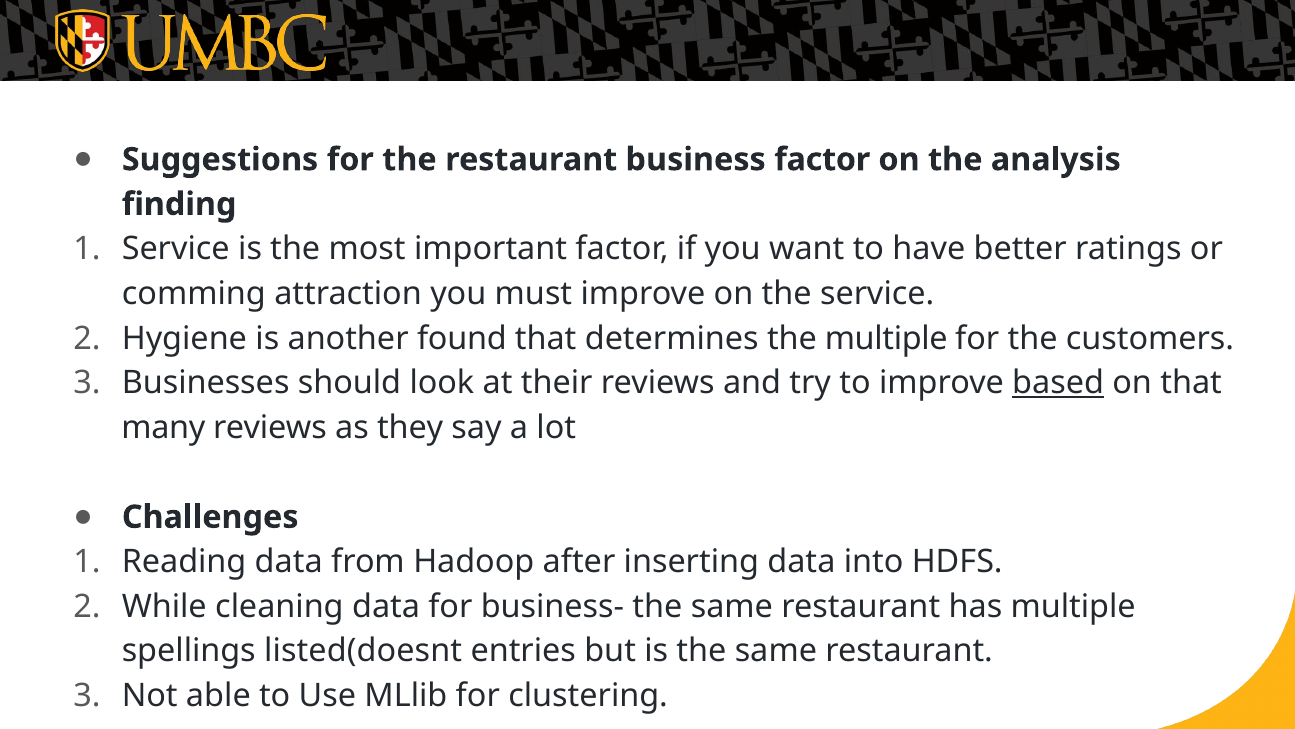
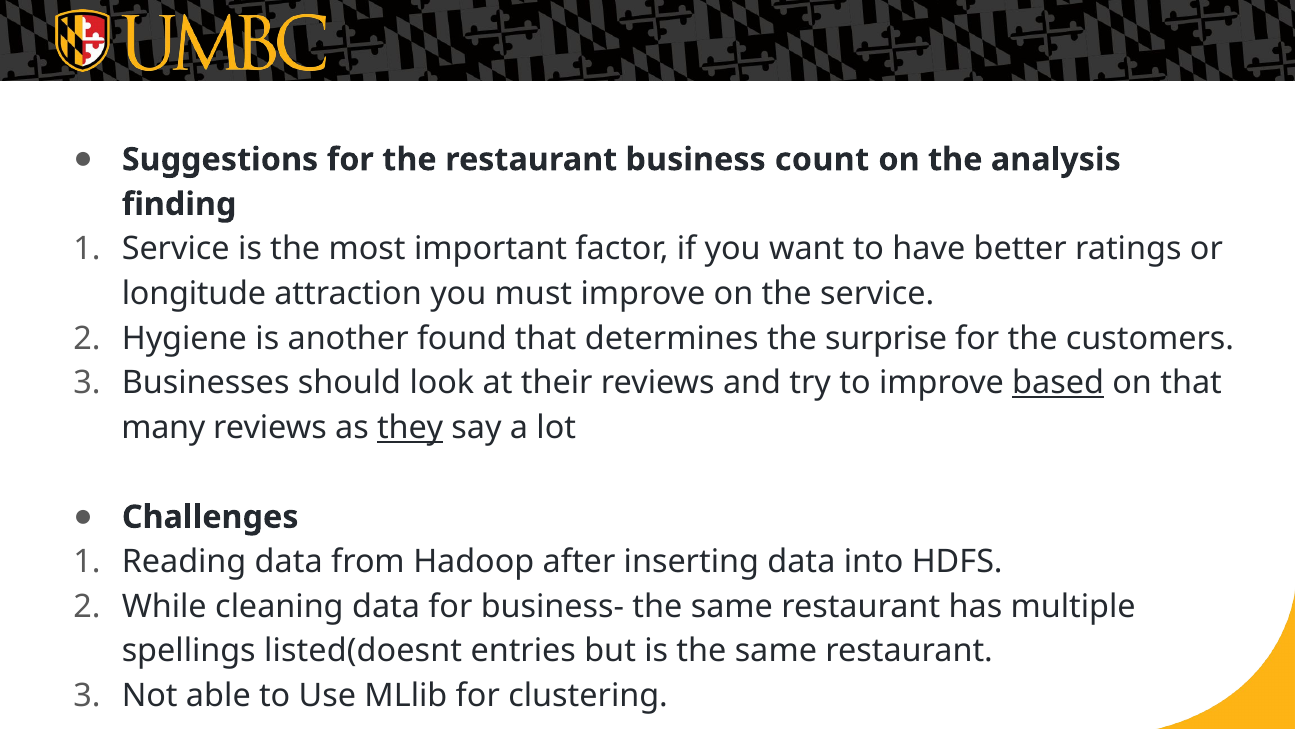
business factor: factor -> count
comming: comming -> longitude
the multiple: multiple -> surprise
they underline: none -> present
